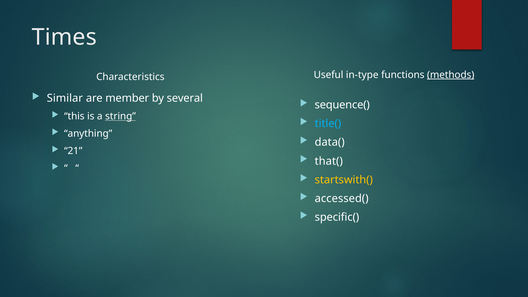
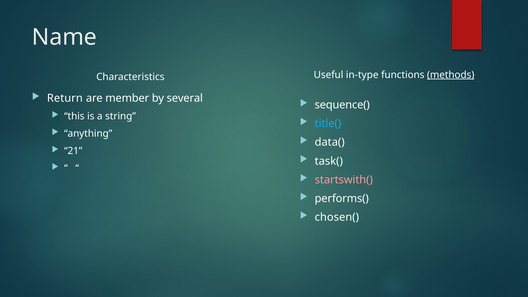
Times: Times -> Name
Similar: Similar -> Return
string underline: present -> none
that(: that( -> task(
startswith( colour: yellow -> pink
accessed(: accessed( -> performs(
specific(: specific( -> chosen(
